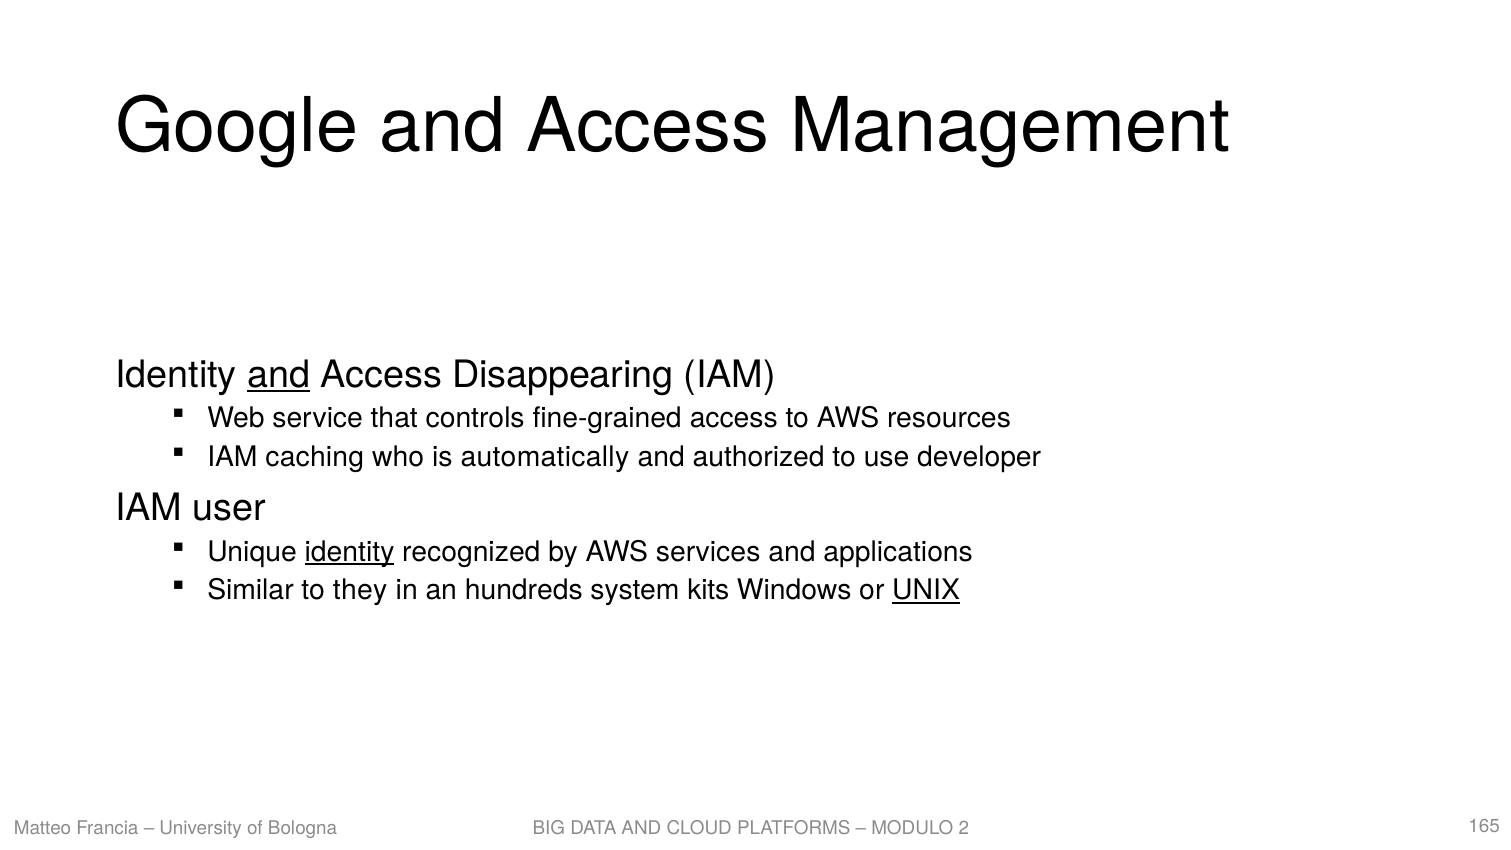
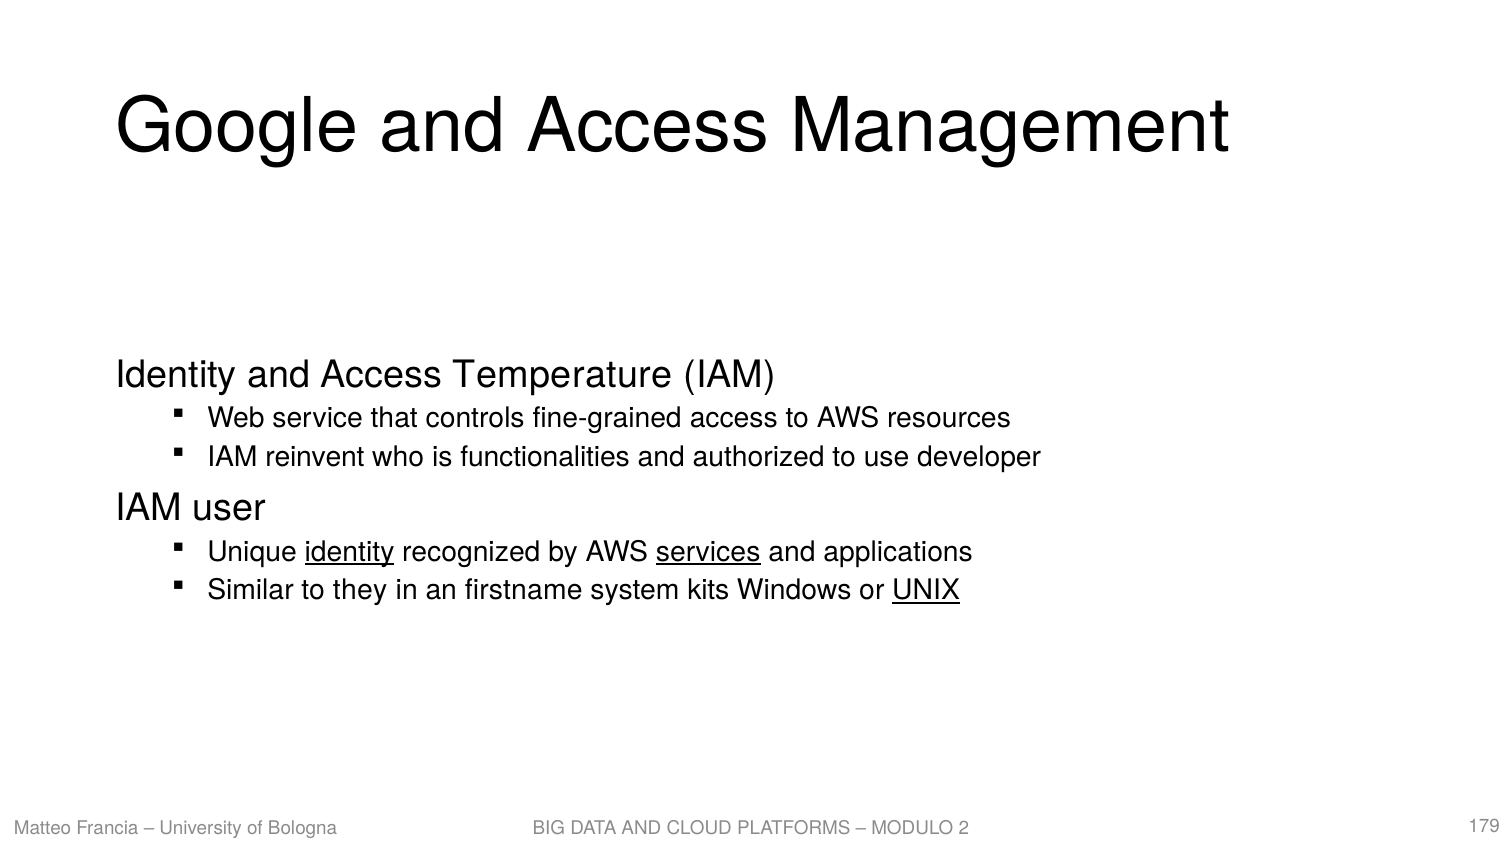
and at (279, 375) underline: present -> none
Disappearing: Disappearing -> Temperature
caching: caching -> reinvent
automatically: automatically -> functionalities
services underline: none -> present
hundreds: hundreds -> firstname
165: 165 -> 179
